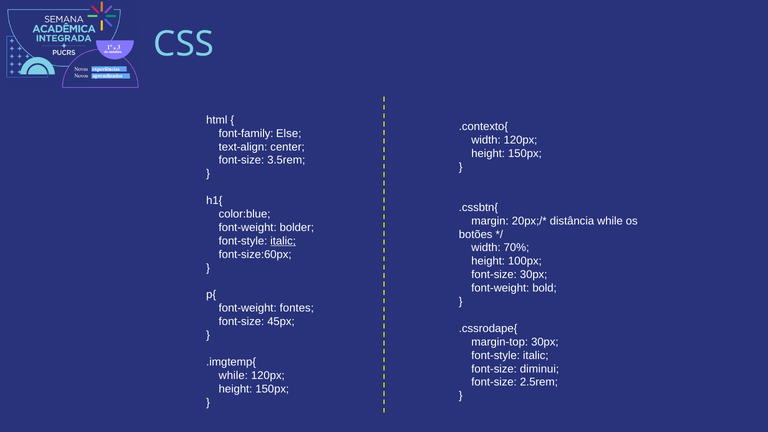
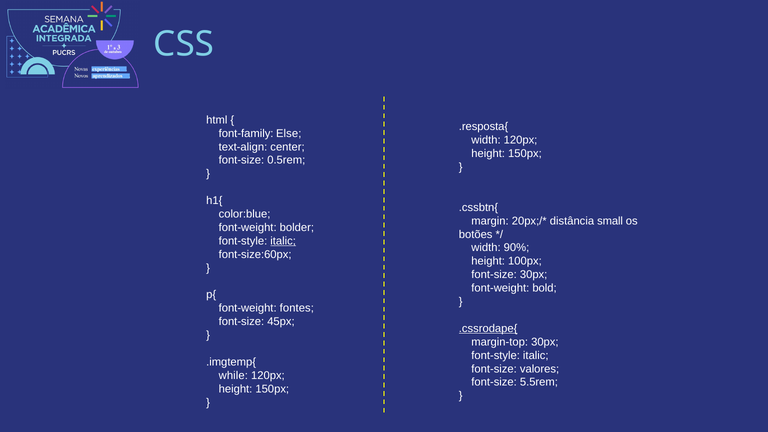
.contexto{: .contexto{ -> .resposta{
3.5rem: 3.5rem -> 0.5rem
distância while: while -> small
70%: 70% -> 90%
.cssrodape{ underline: none -> present
diminui: diminui -> valores
2.5rem: 2.5rem -> 5.5rem
